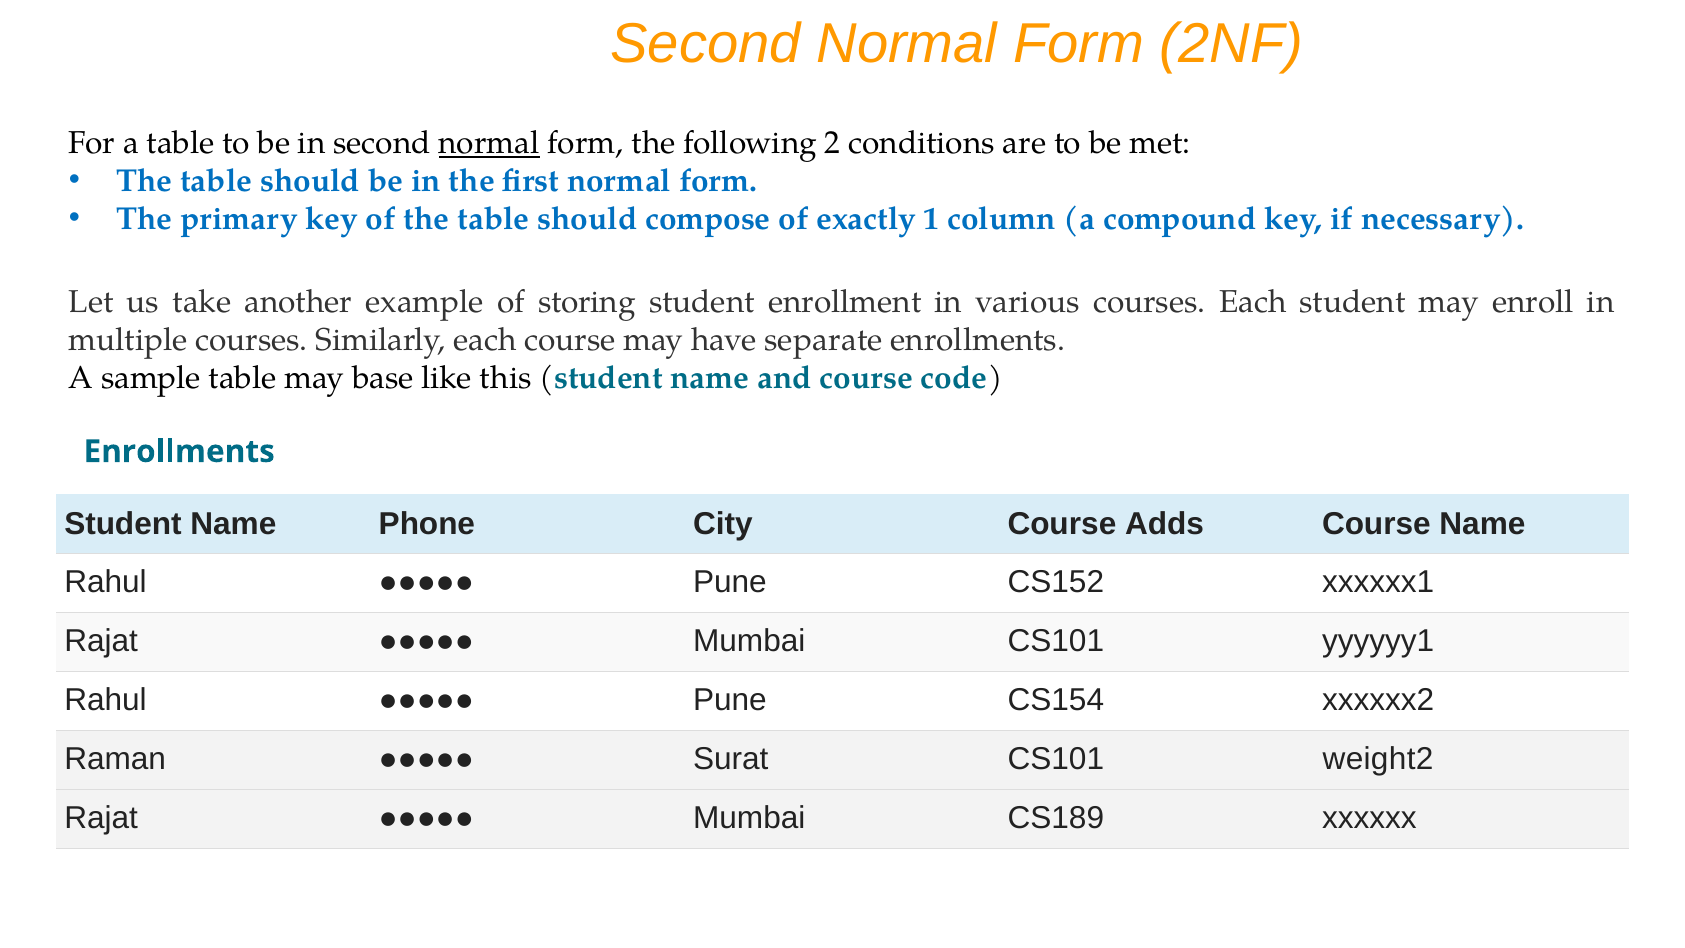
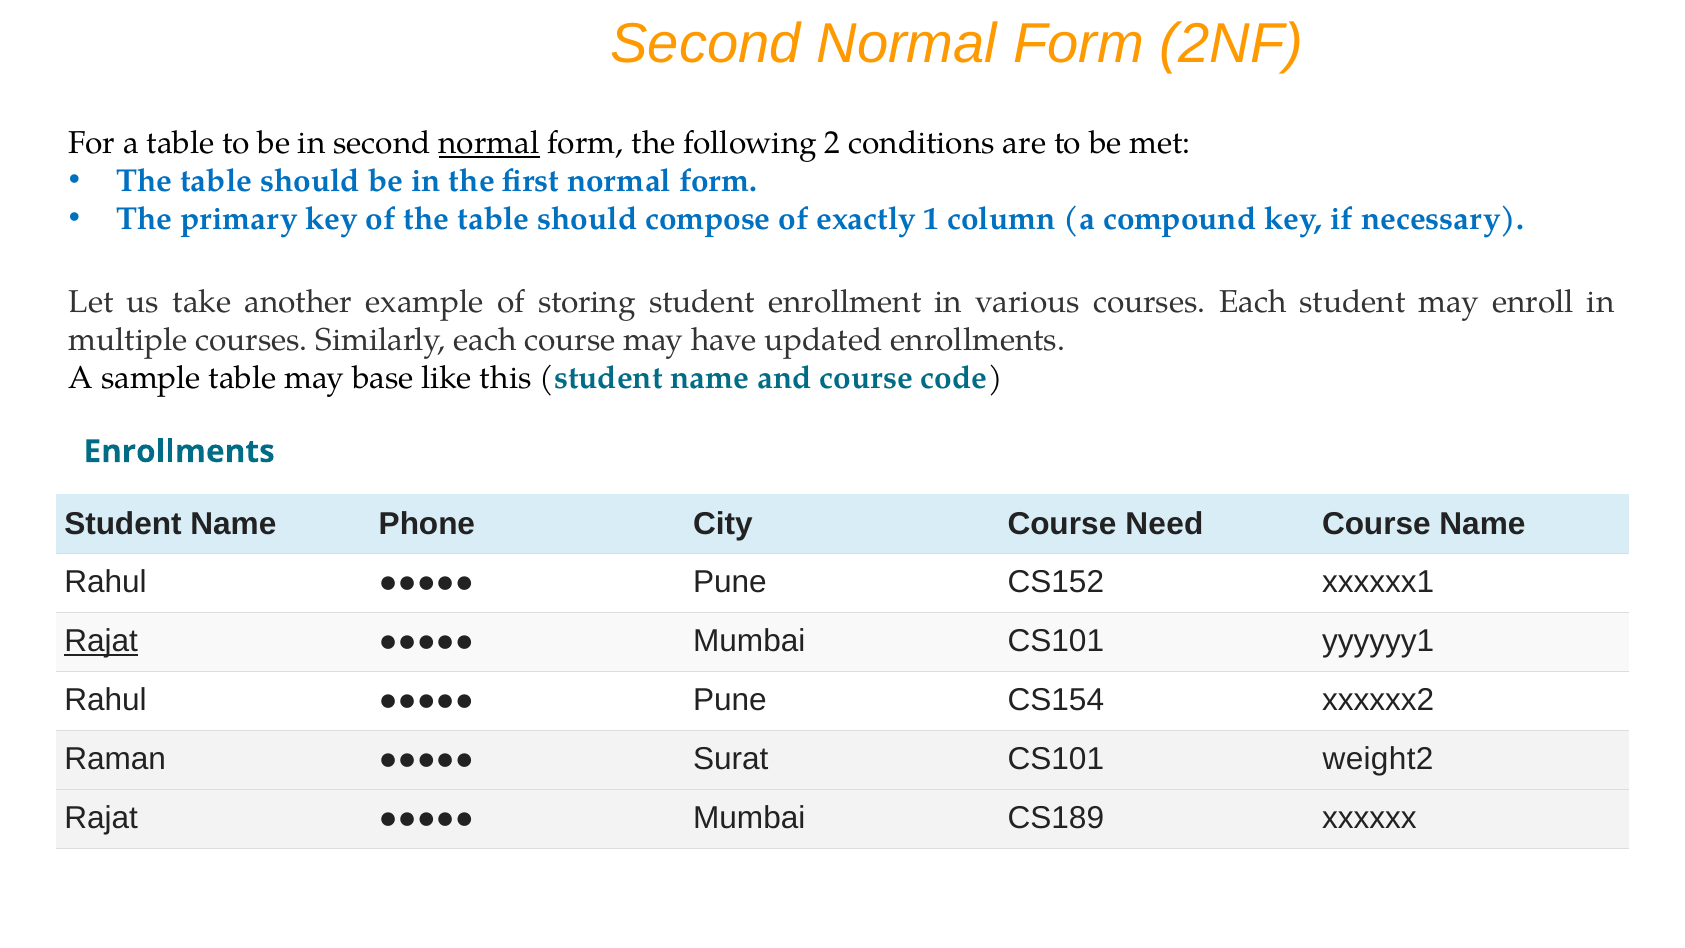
separate: separate -> updated
Adds: Adds -> Need
Rajat at (101, 641) underline: none -> present
